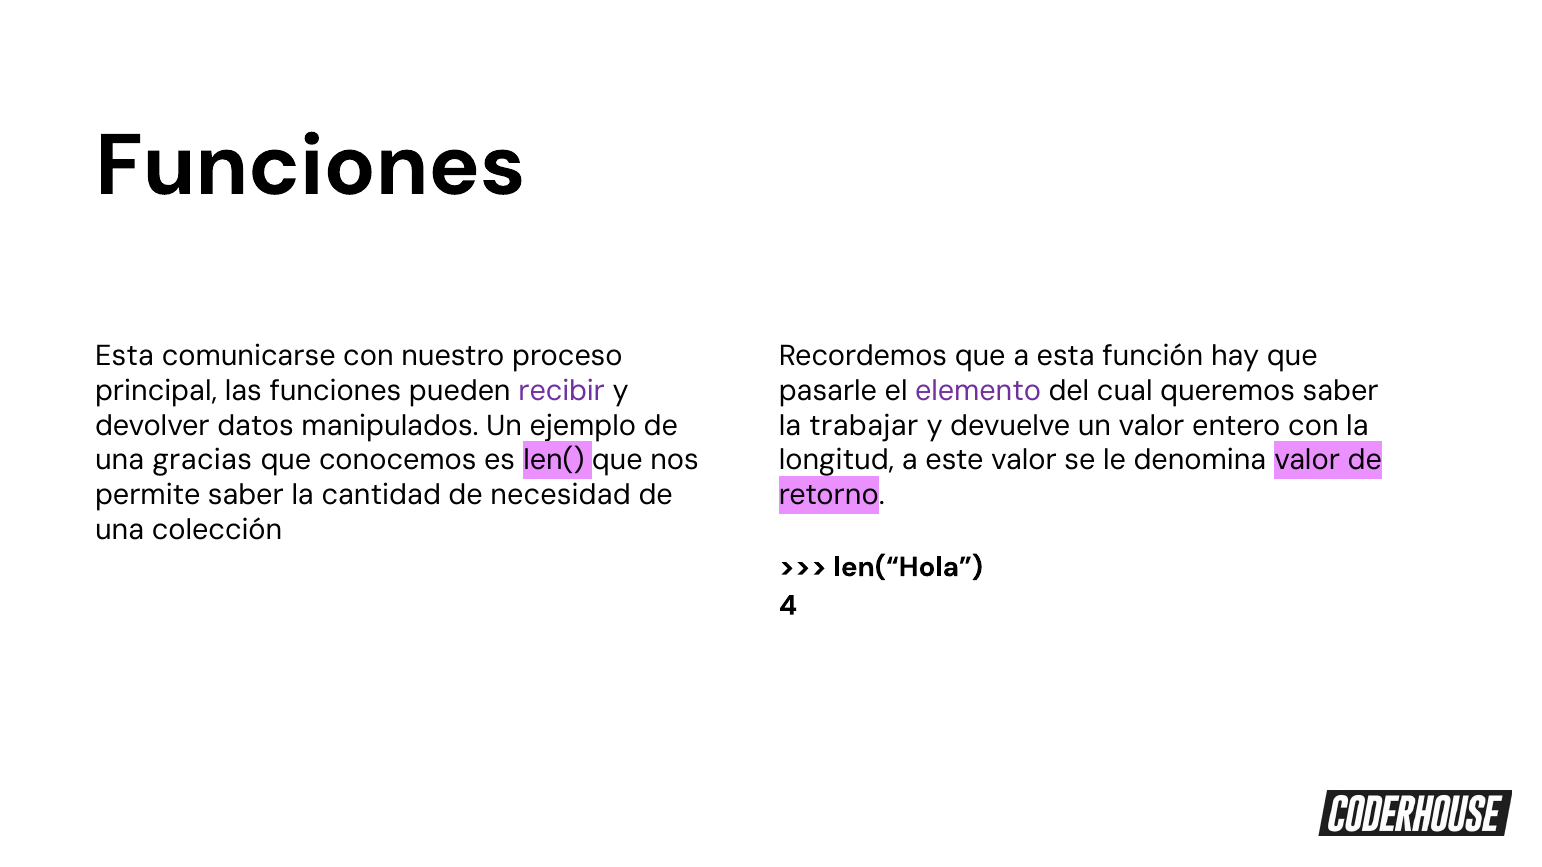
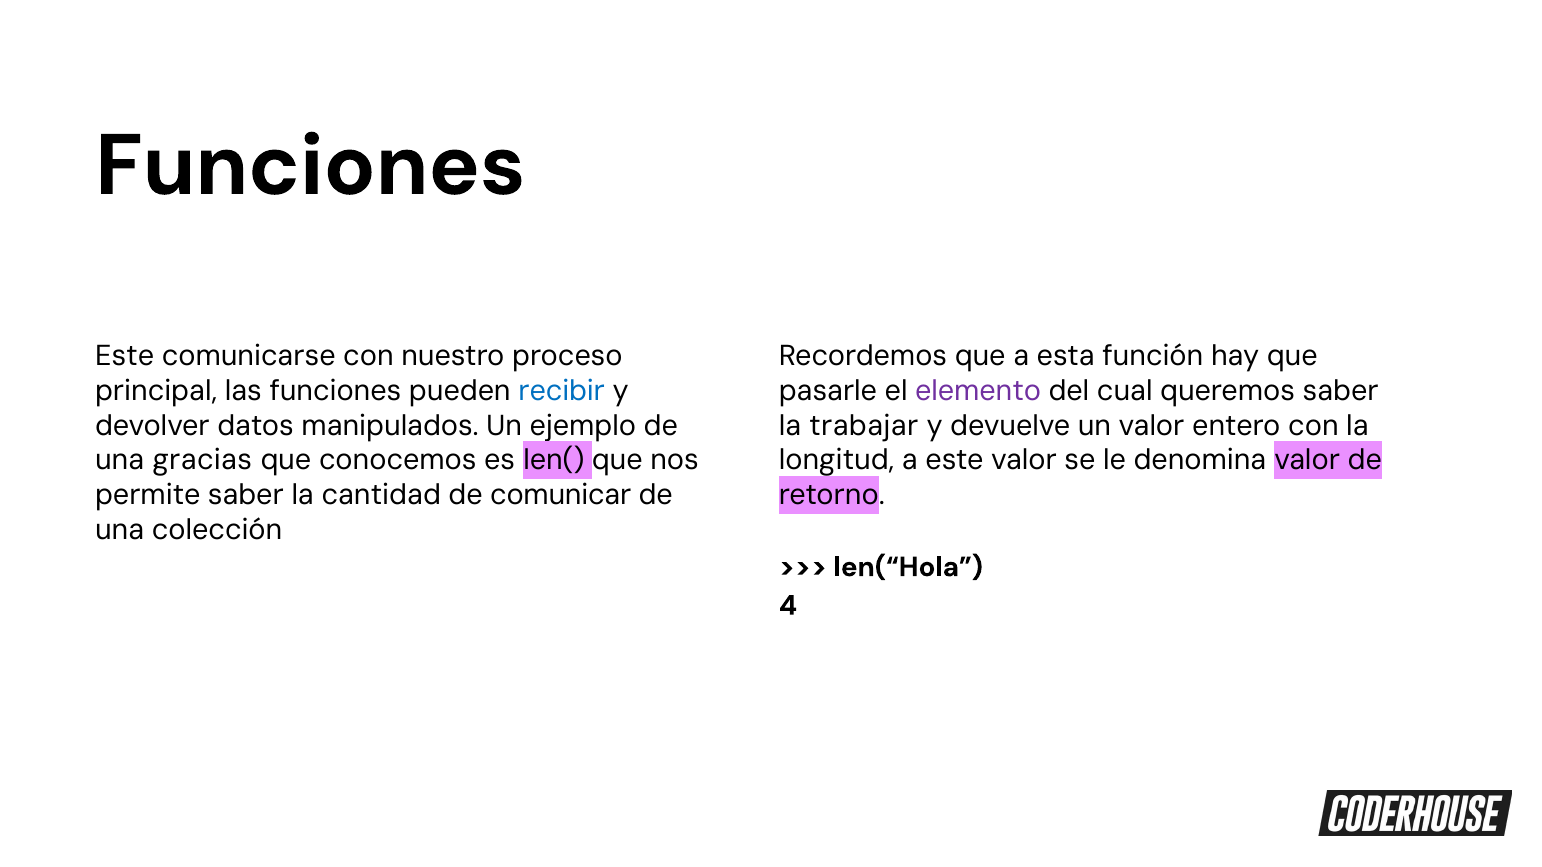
Esta at (125, 356): Esta -> Este
recibir colour: purple -> blue
necesidad: necesidad -> comunicar
